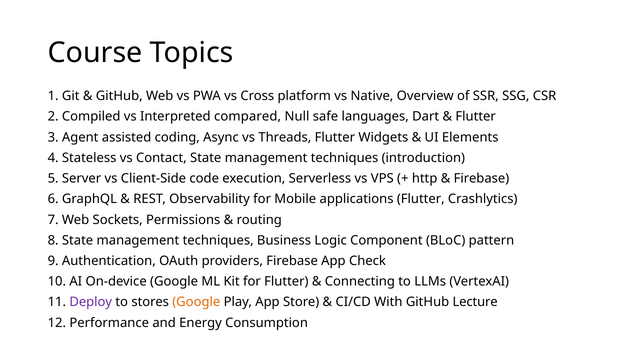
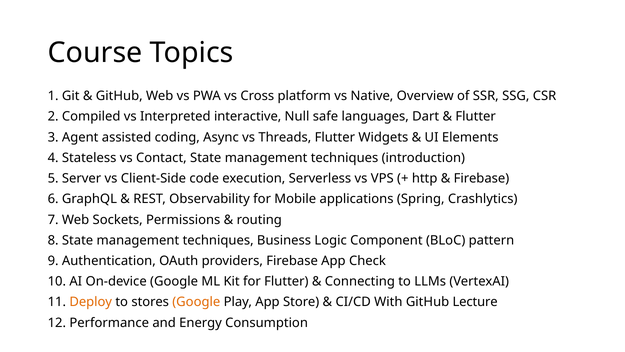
compared: compared -> interactive
applications Flutter: Flutter -> Spring
Deploy colour: purple -> orange
